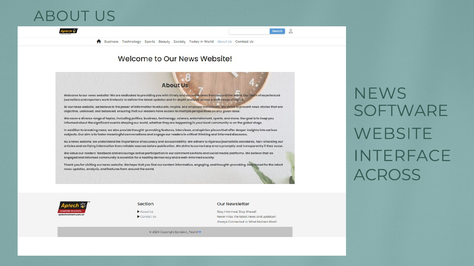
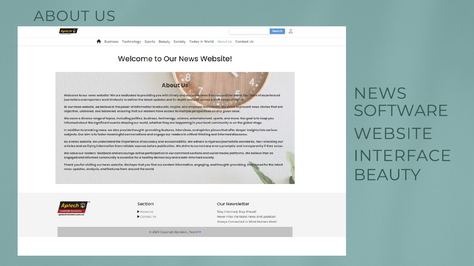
ACROSS: ACROSS -> BEAUTY
